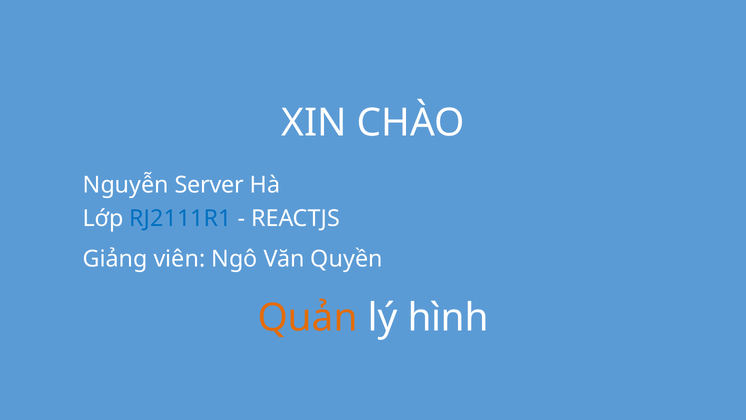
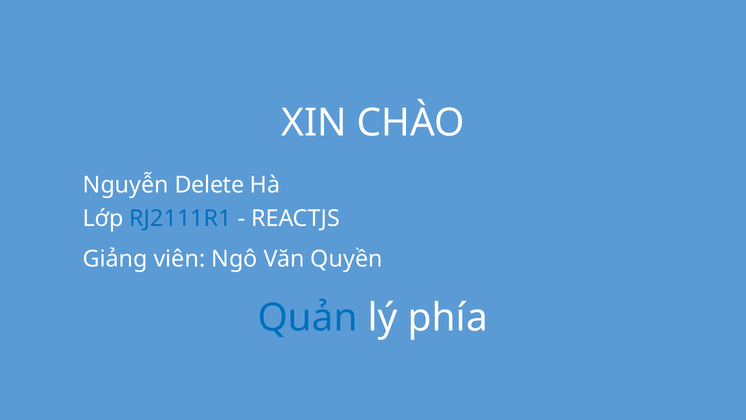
Server: Server -> Delete
Quản colour: orange -> blue
hình: hình -> phía
